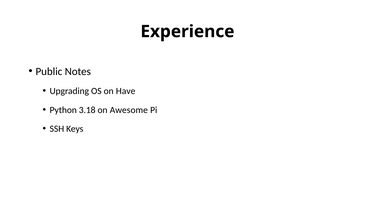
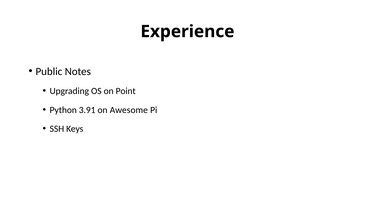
Have: Have -> Point
3.18: 3.18 -> 3.91
